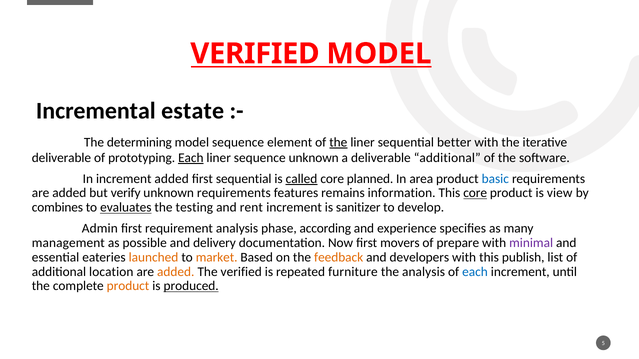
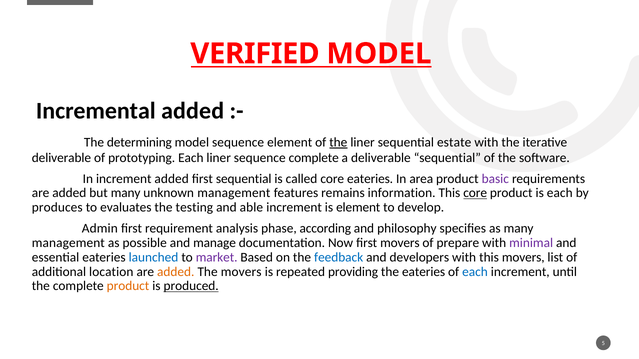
Incremental estate: estate -> added
better: better -> estate
Each at (191, 158) underline: present -> none
sequence unknown: unknown -> complete
deliverable additional: additional -> sequential
called underline: present -> none
core planned: planned -> eateries
basic colour: blue -> purple
but verify: verify -> many
unknown requirements: requirements -> management
is view: view -> each
combines: combines -> produces
evaluates underline: present -> none
rent: rent -> able
is sanitizer: sanitizer -> element
experience: experience -> philosophy
delivery: delivery -> manage
launched colour: orange -> blue
market colour: orange -> purple
feedback colour: orange -> blue
this publish: publish -> movers
The verified: verified -> movers
furniture: furniture -> providing
the analysis: analysis -> eateries
